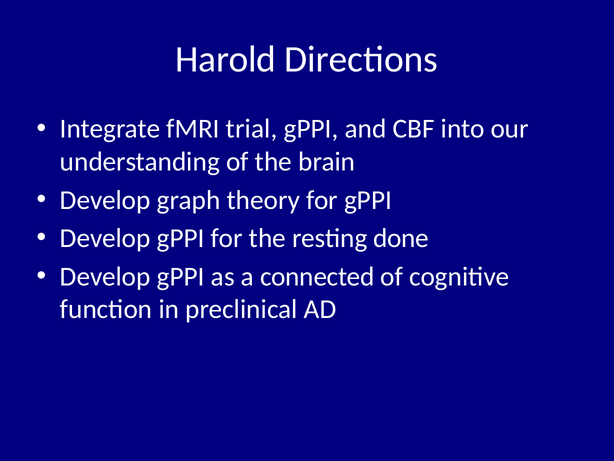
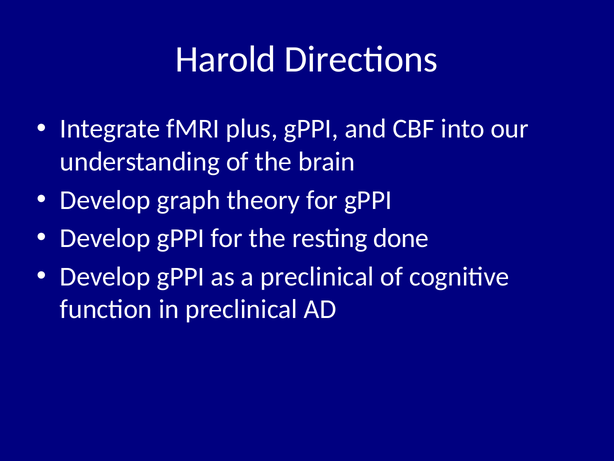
trial: trial -> plus
a connected: connected -> preclinical
